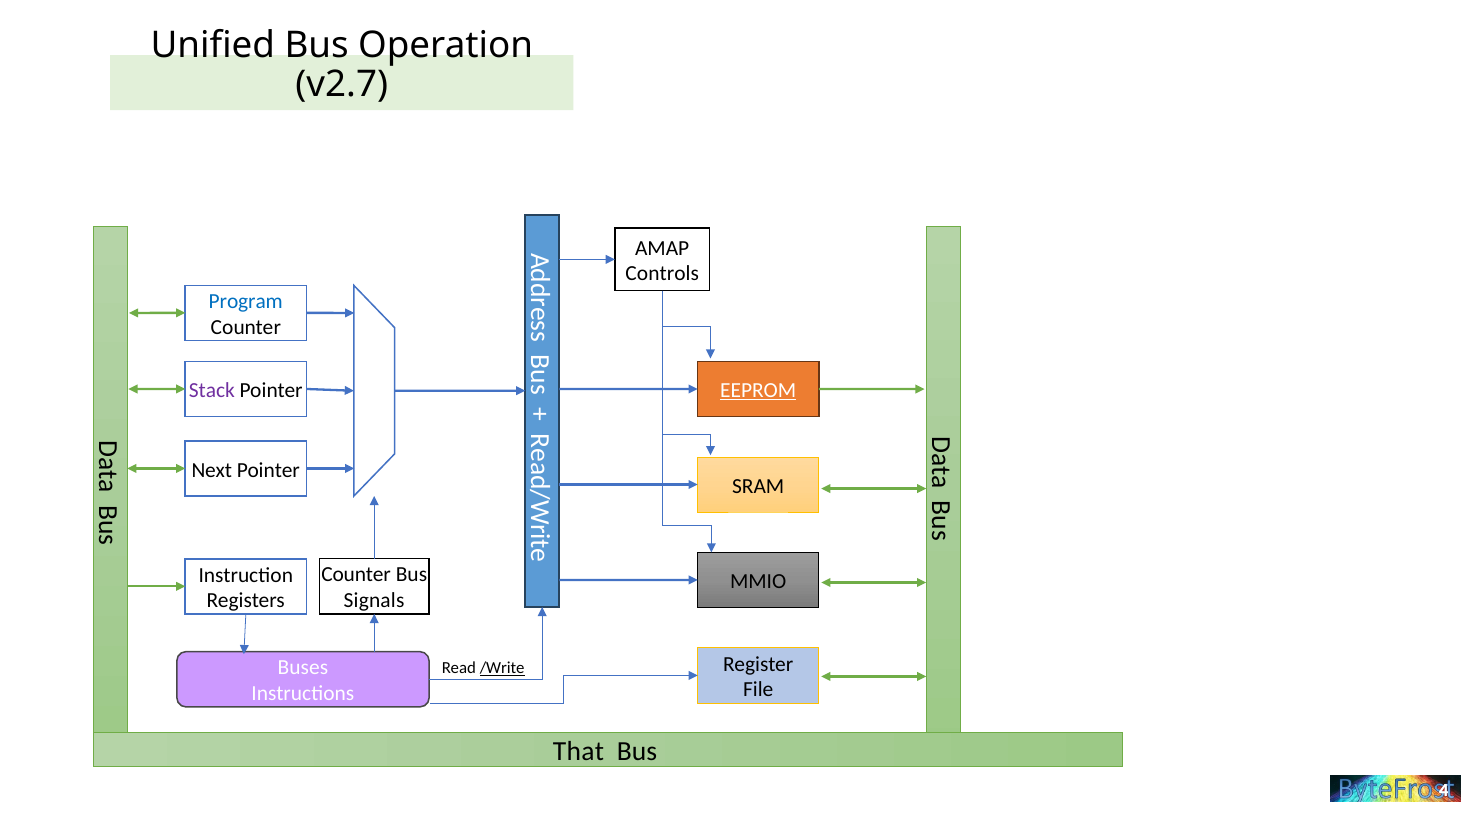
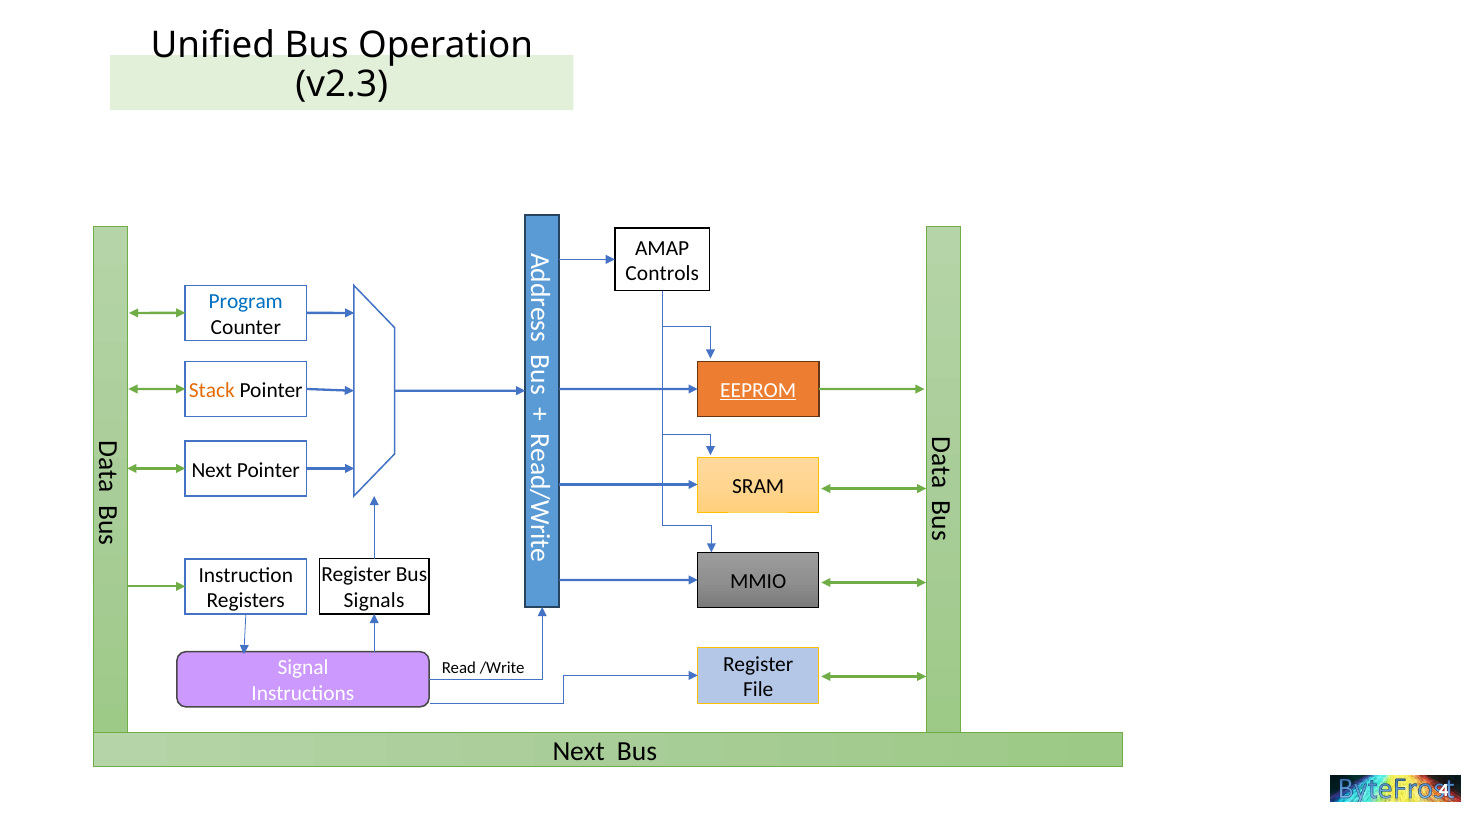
v2.7: v2.7 -> v2.3
Stack colour: purple -> orange
Counter at (356, 575): Counter -> Register
Buses: Buses -> Signal
/Write underline: present -> none
That at (578, 751): That -> Next
